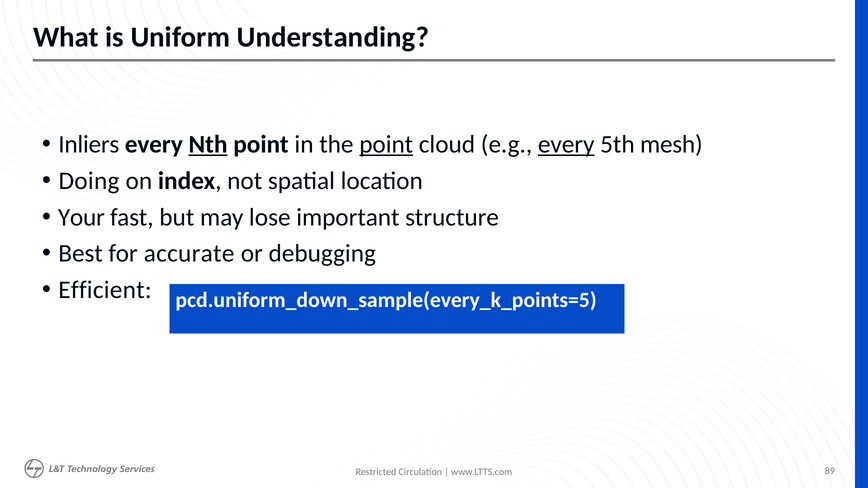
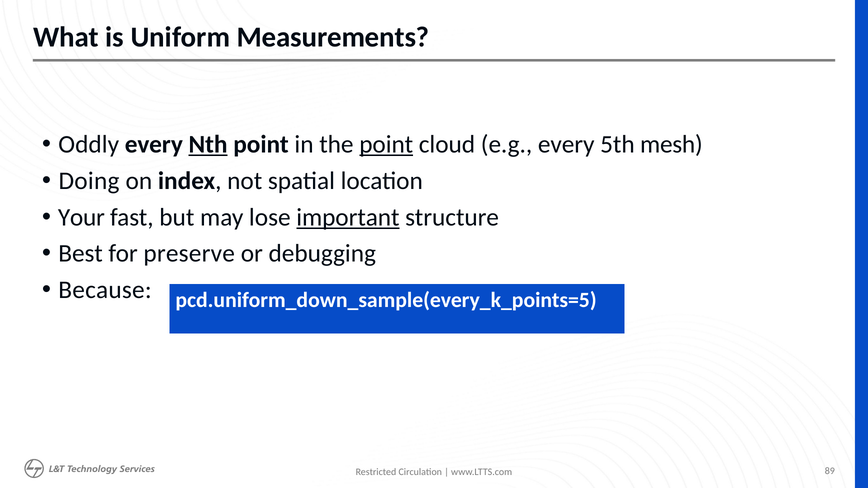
Understanding: Understanding -> Measurements
Inliers: Inliers -> Oddly
every at (566, 145) underline: present -> none
important underline: none -> present
accurate: accurate -> preserve
Efficient: Efficient -> Because
